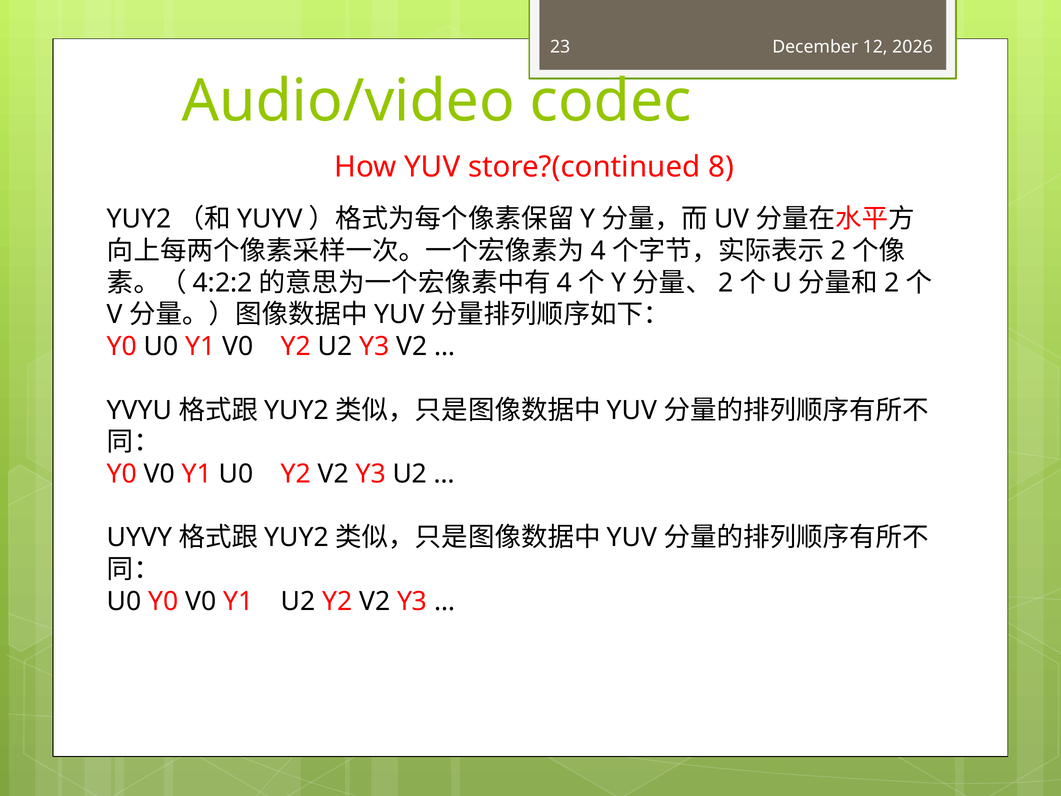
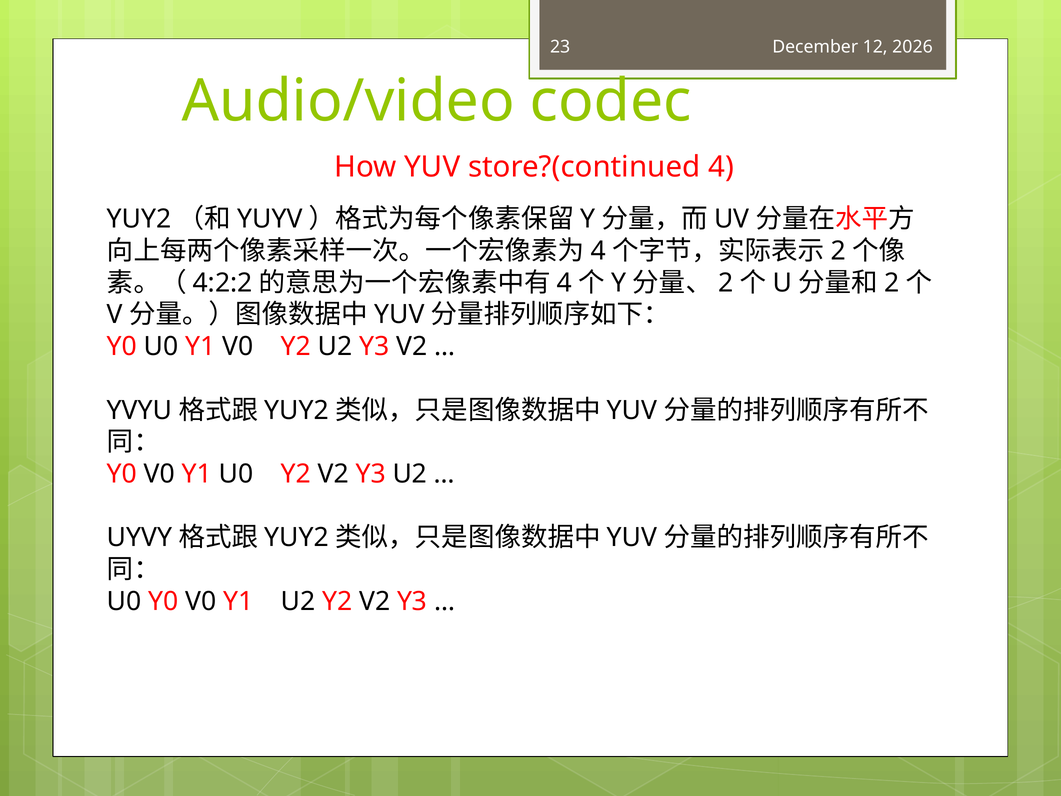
8: 8 -> 4
